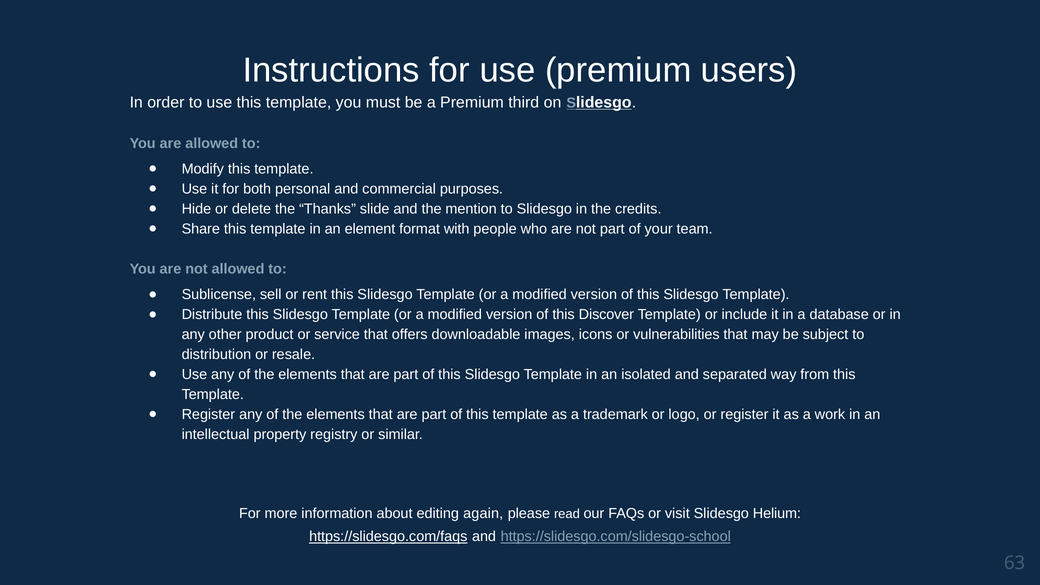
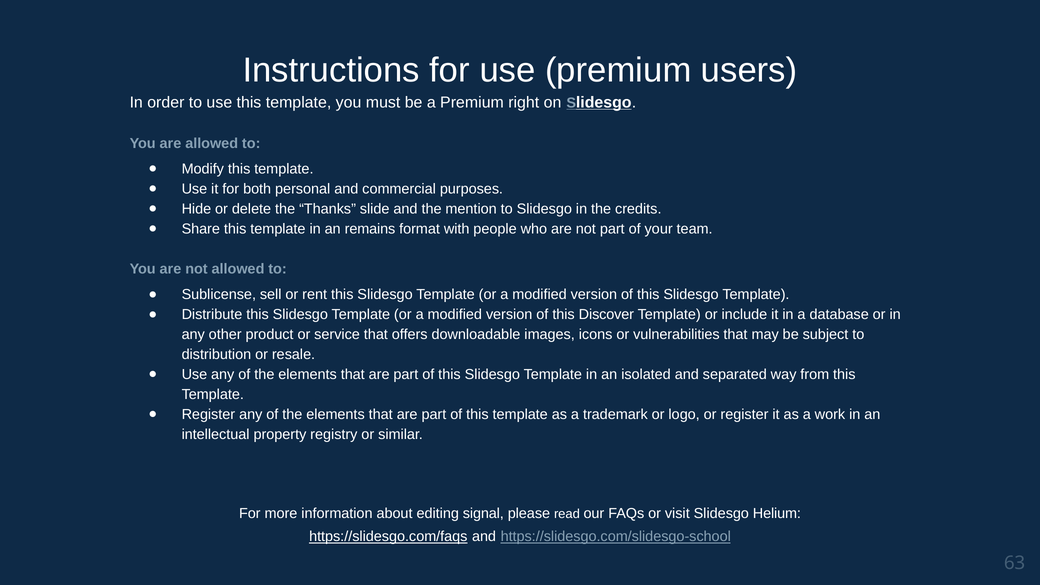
third: third -> right
element: element -> remains
again: again -> signal
